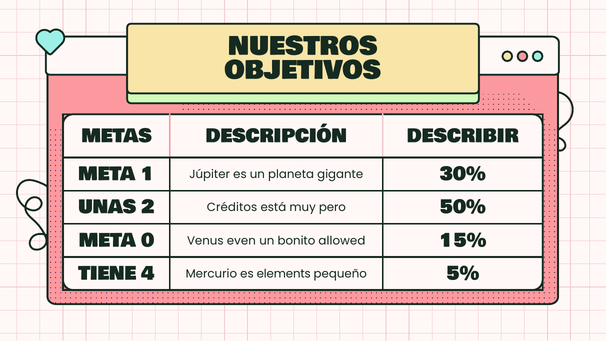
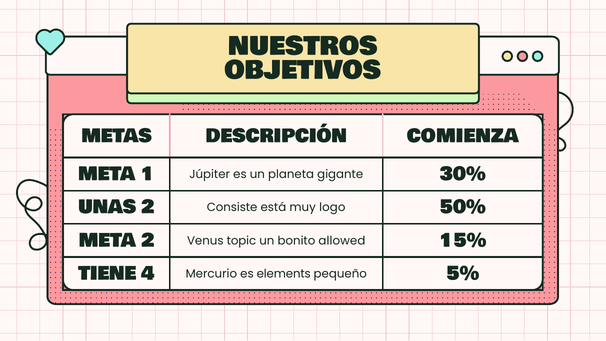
DESCRIBIR: DESCRIBIR -> COMIENZA
Créditos: Créditos -> Consiste
pero: pero -> logo
META 0: 0 -> 2
even: even -> topic
